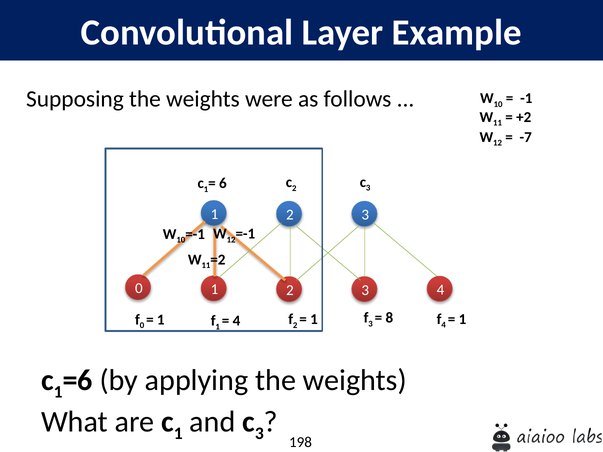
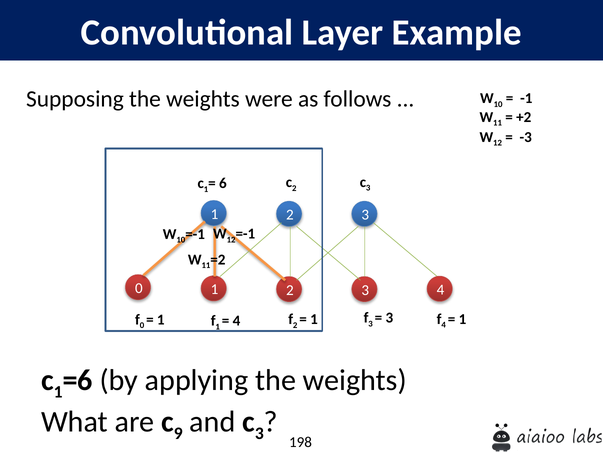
-7: -7 -> -3
8 at (389, 318): 8 -> 3
1 at (178, 434): 1 -> 9
